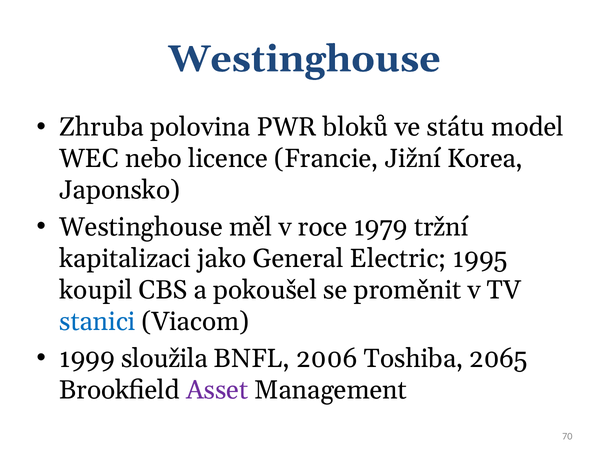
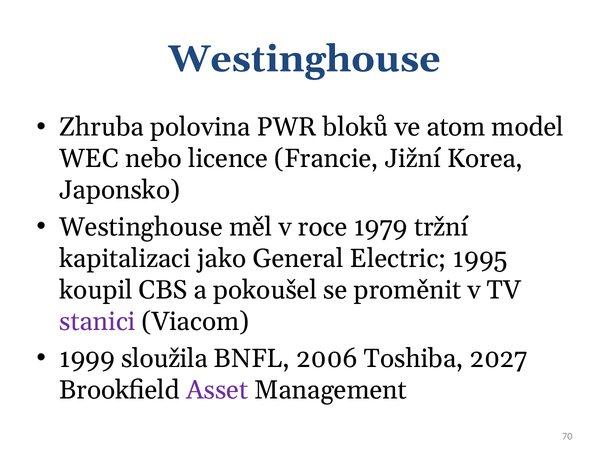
státu: státu -> atom
stanici colour: blue -> purple
2065: 2065 -> 2027
